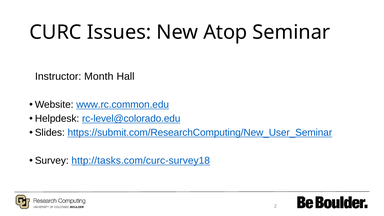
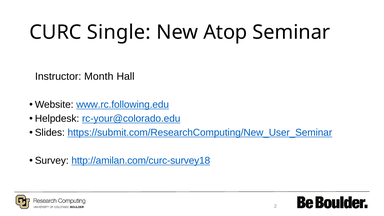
Issues: Issues -> Single
www.rc.common.edu: www.rc.common.edu -> www.rc.following.edu
rc-level@colorado.edu: rc-level@colorado.edu -> rc-your@colorado.edu
http://tasks.com/curc-survey18: http://tasks.com/curc-survey18 -> http://amilan.com/curc-survey18
